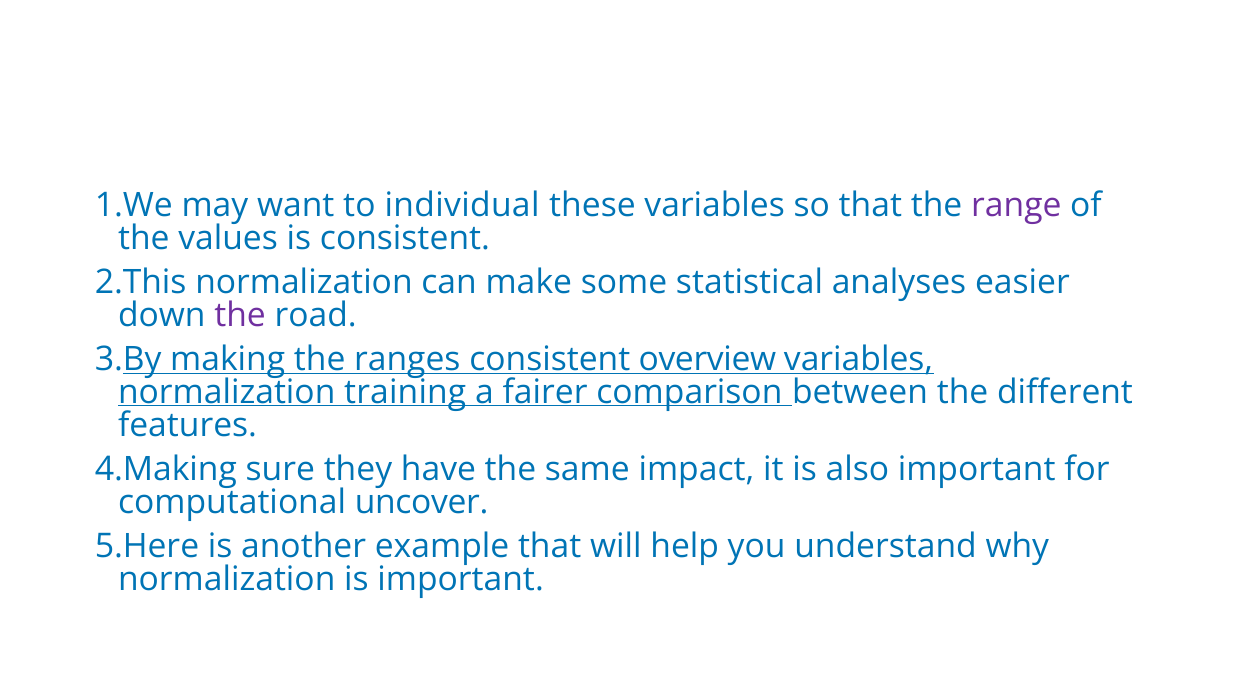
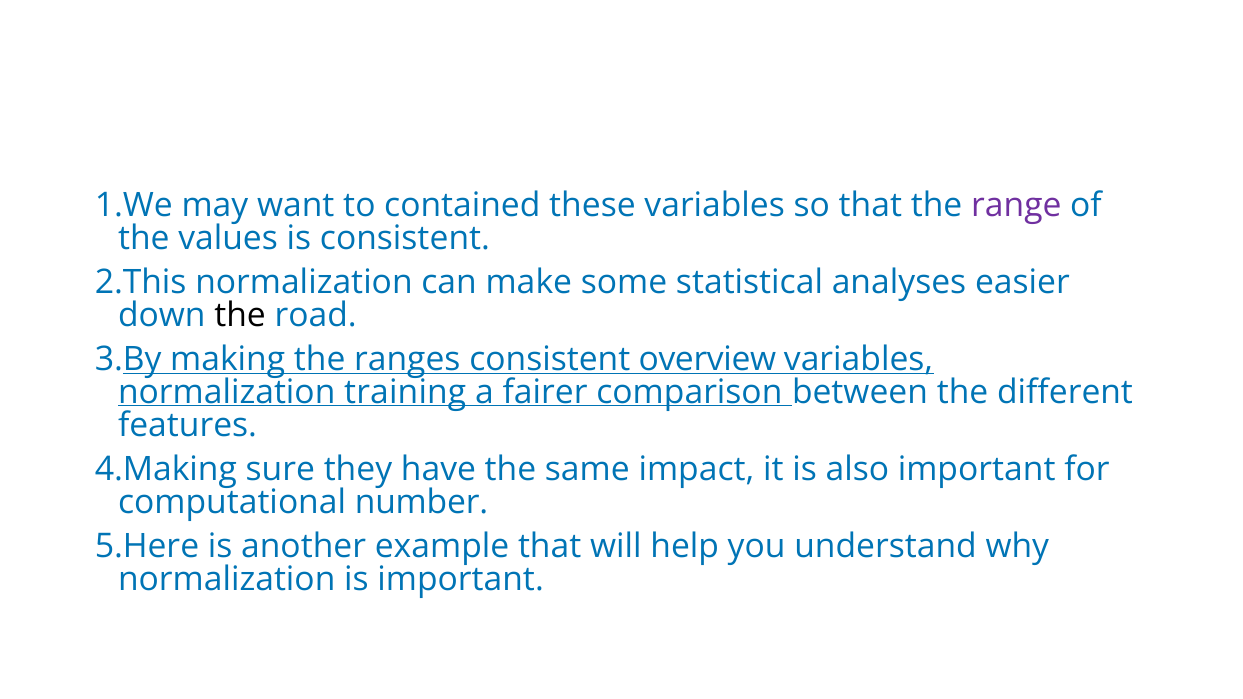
individual: individual -> contained
the at (240, 316) colour: purple -> black
uncover: uncover -> number
